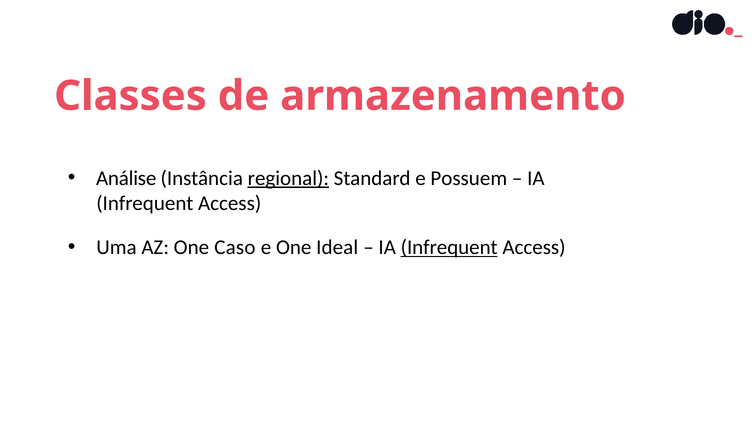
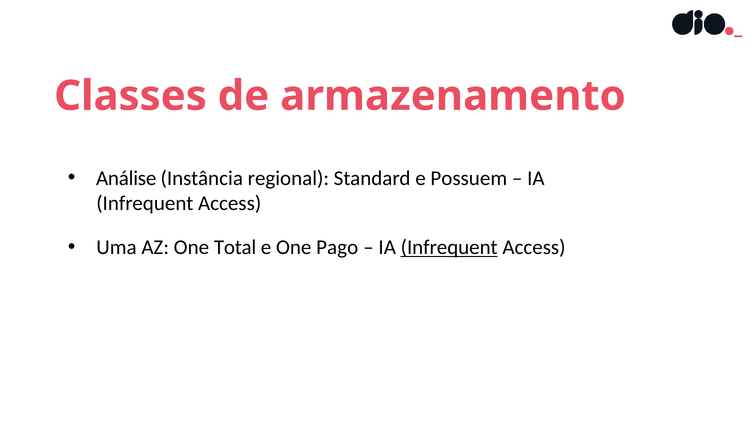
regional underline: present -> none
Caso: Caso -> Total
Ideal: Ideal -> Pago
